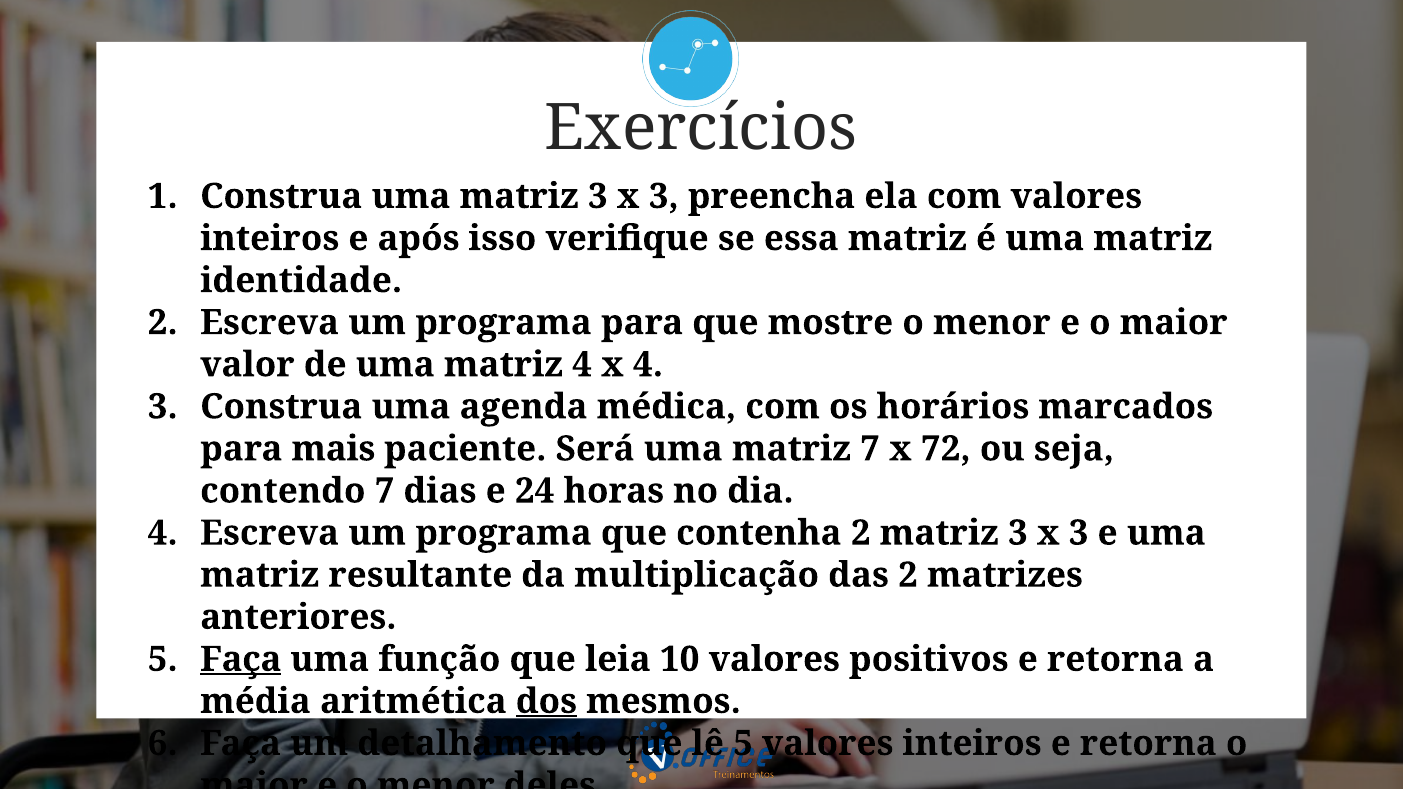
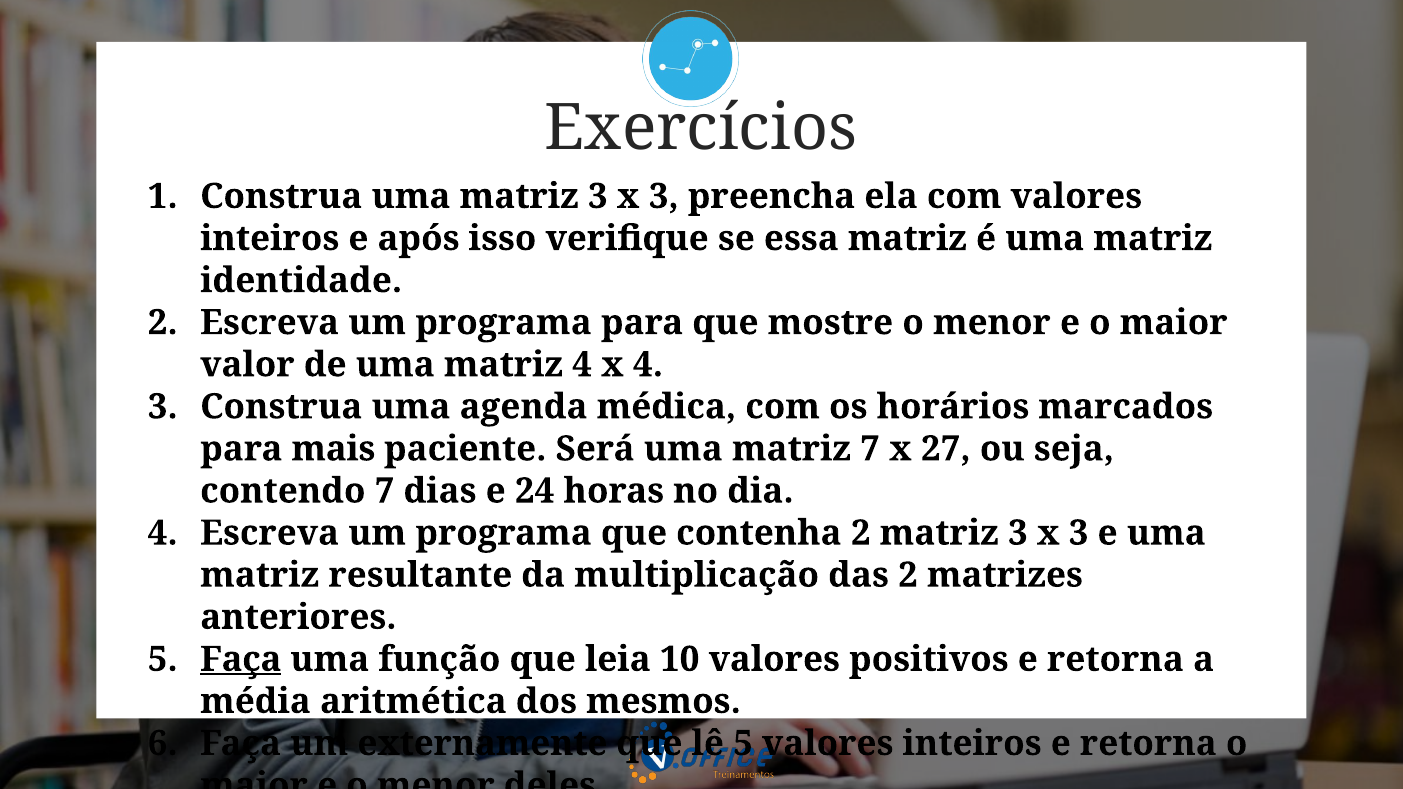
72: 72 -> 27
dos underline: present -> none
detalhamento: detalhamento -> externamente
